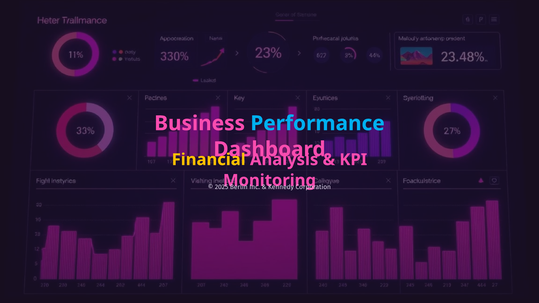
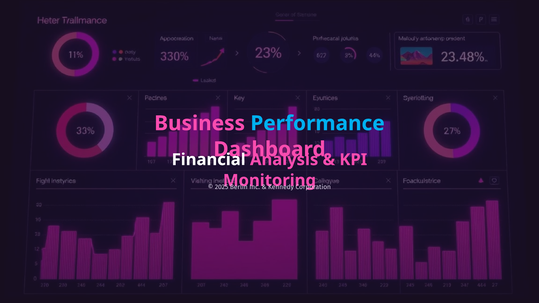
Financial colour: yellow -> white
